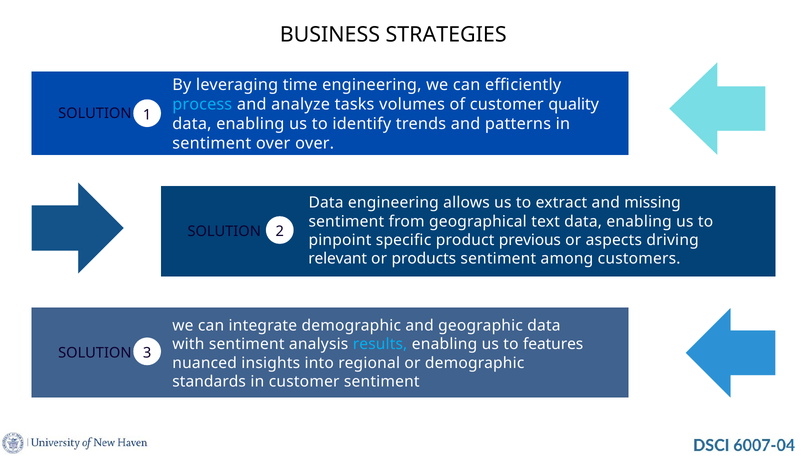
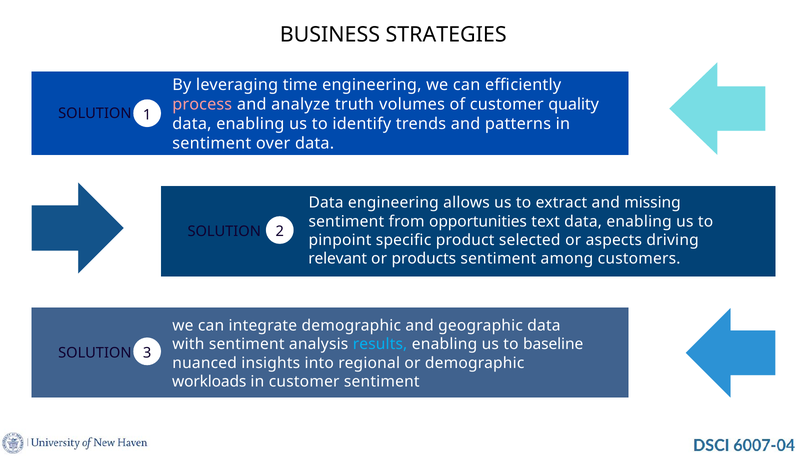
process colour: light blue -> pink
tasks: tasks -> truth
over over: over -> data
geographical: geographical -> opportunities
previous: previous -> selected
features: features -> baseline
standards: standards -> workloads
